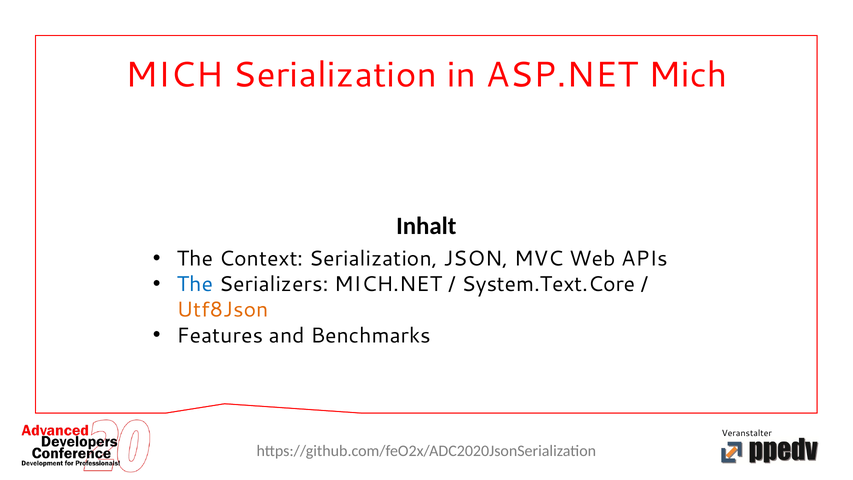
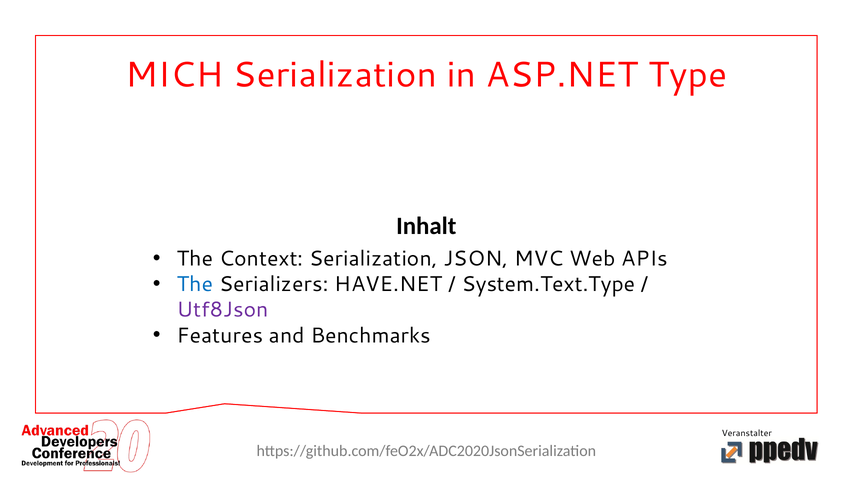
ASP.NET Mich: Mich -> Type
MICH.NET: MICH.NET -> HAVE.NET
System.Text.Core: System.Text.Core -> System.Text.Type
Utf8Json colour: orange -> purple
